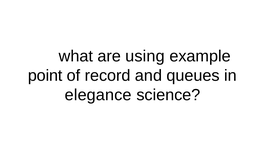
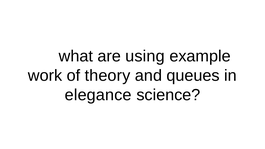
point: point -> work
record: record -> theory
